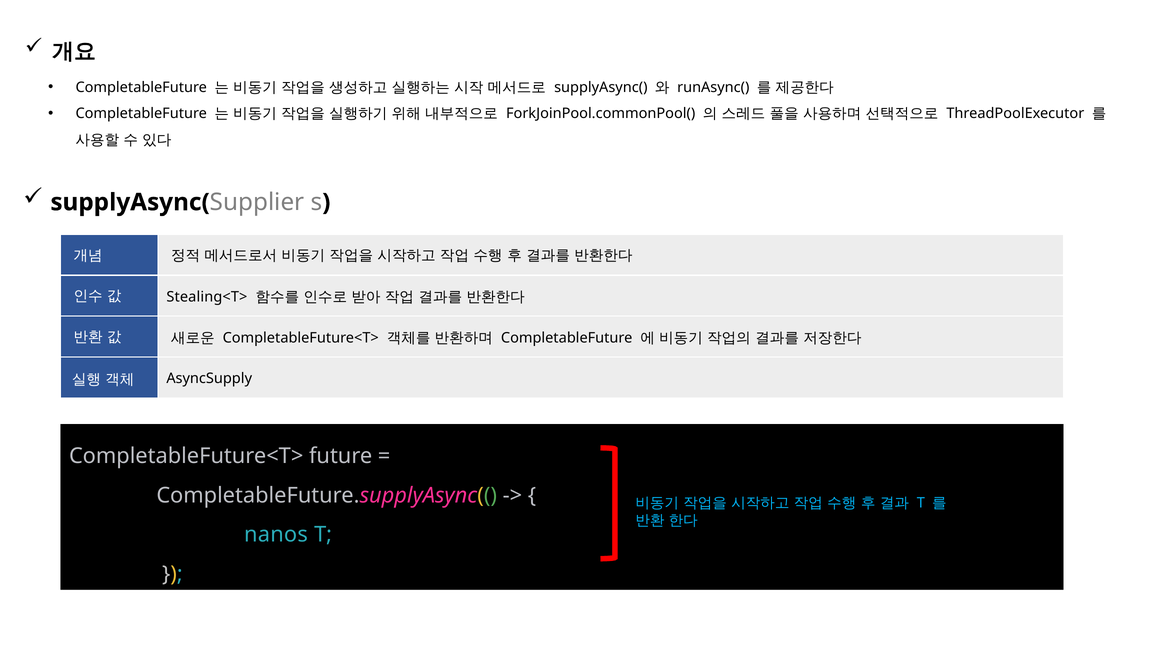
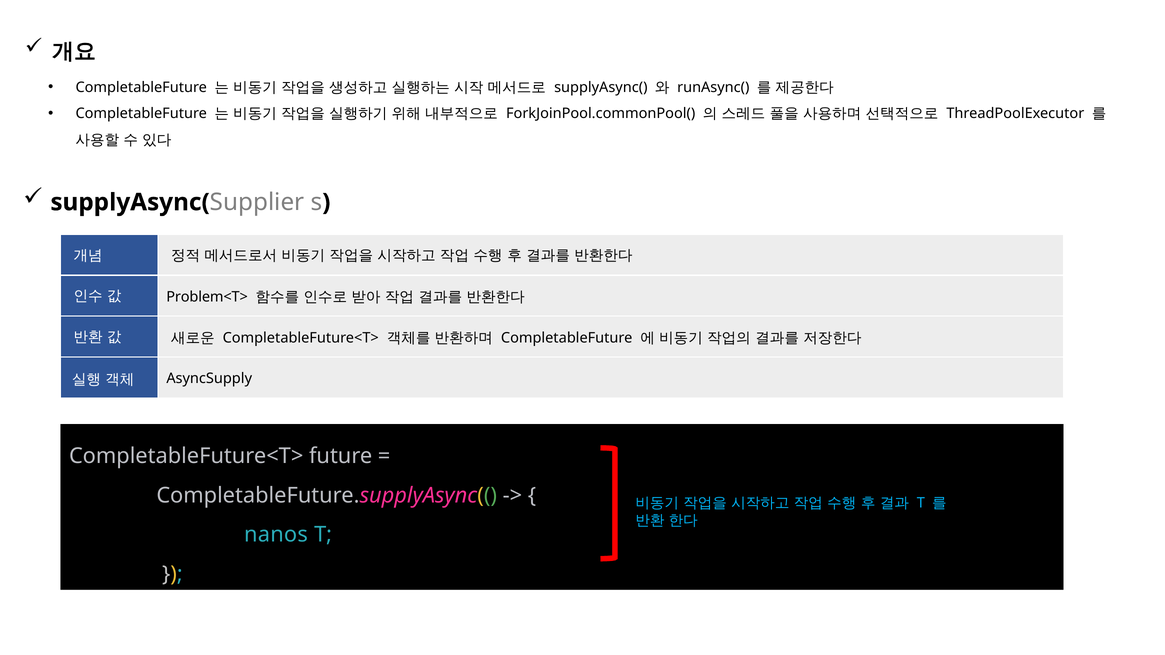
Stealing<T>: Stealing<T> -> Problem<T>
